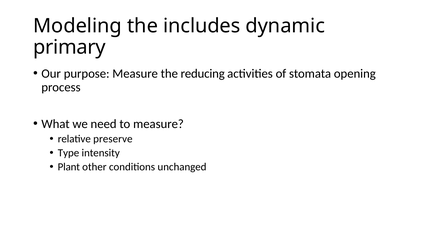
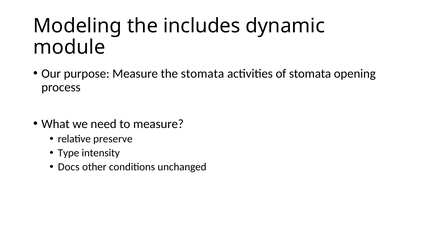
primary: primary -> module
the reducing: reducing -> stomata
Plant: Plant -> Docs
